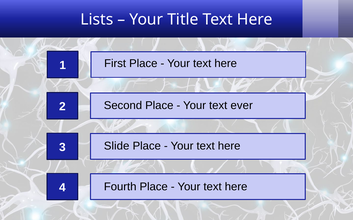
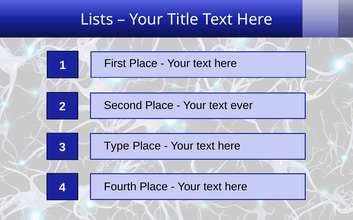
Slide: Slide -> Type
